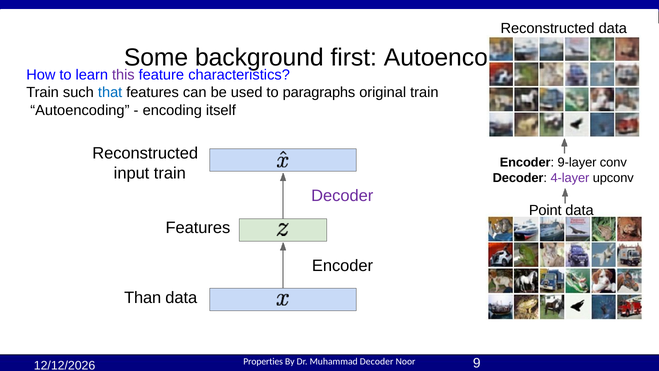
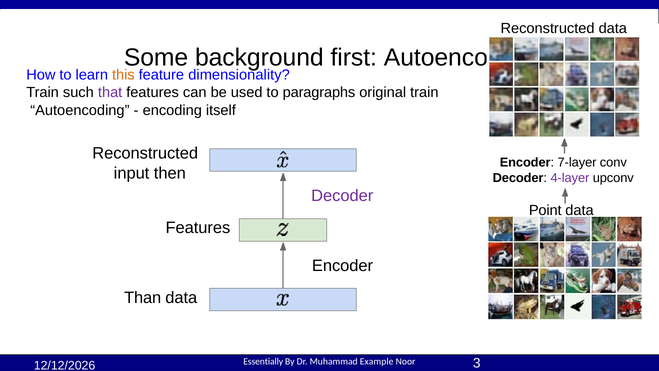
this colour: purple -> orange
characteristics: characteristics -> dimensionality
that colour: blue -> purple
9-layer: 9-layer -> 7-layer
input train: train -> then
Properties: Properties -> Essentially
Muhammad Decoder: Decoder -> Example
9: 9 -> 3
